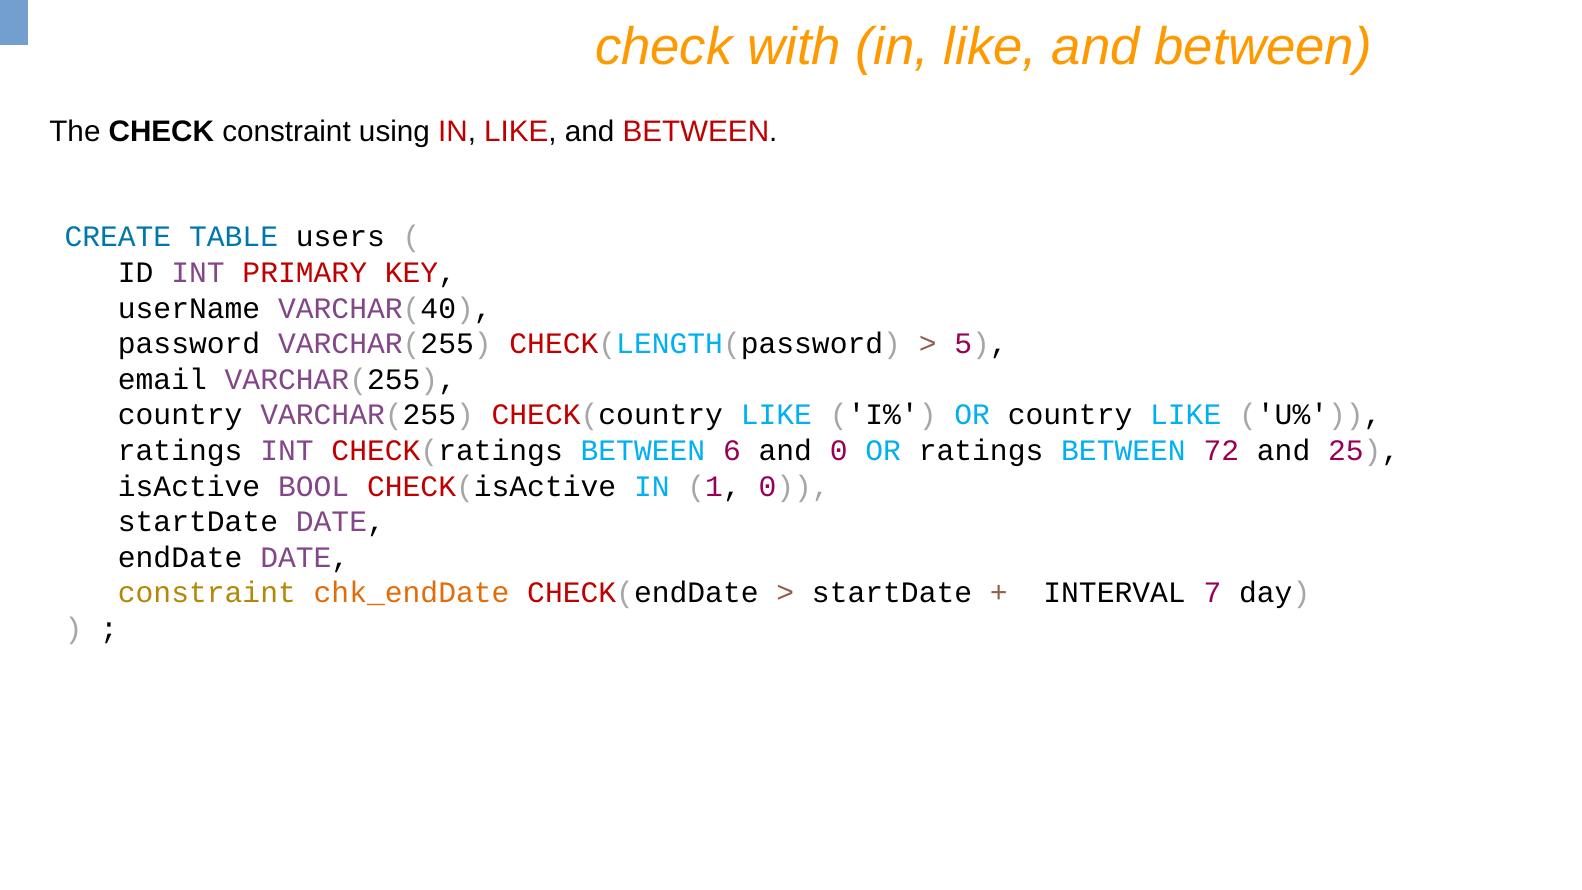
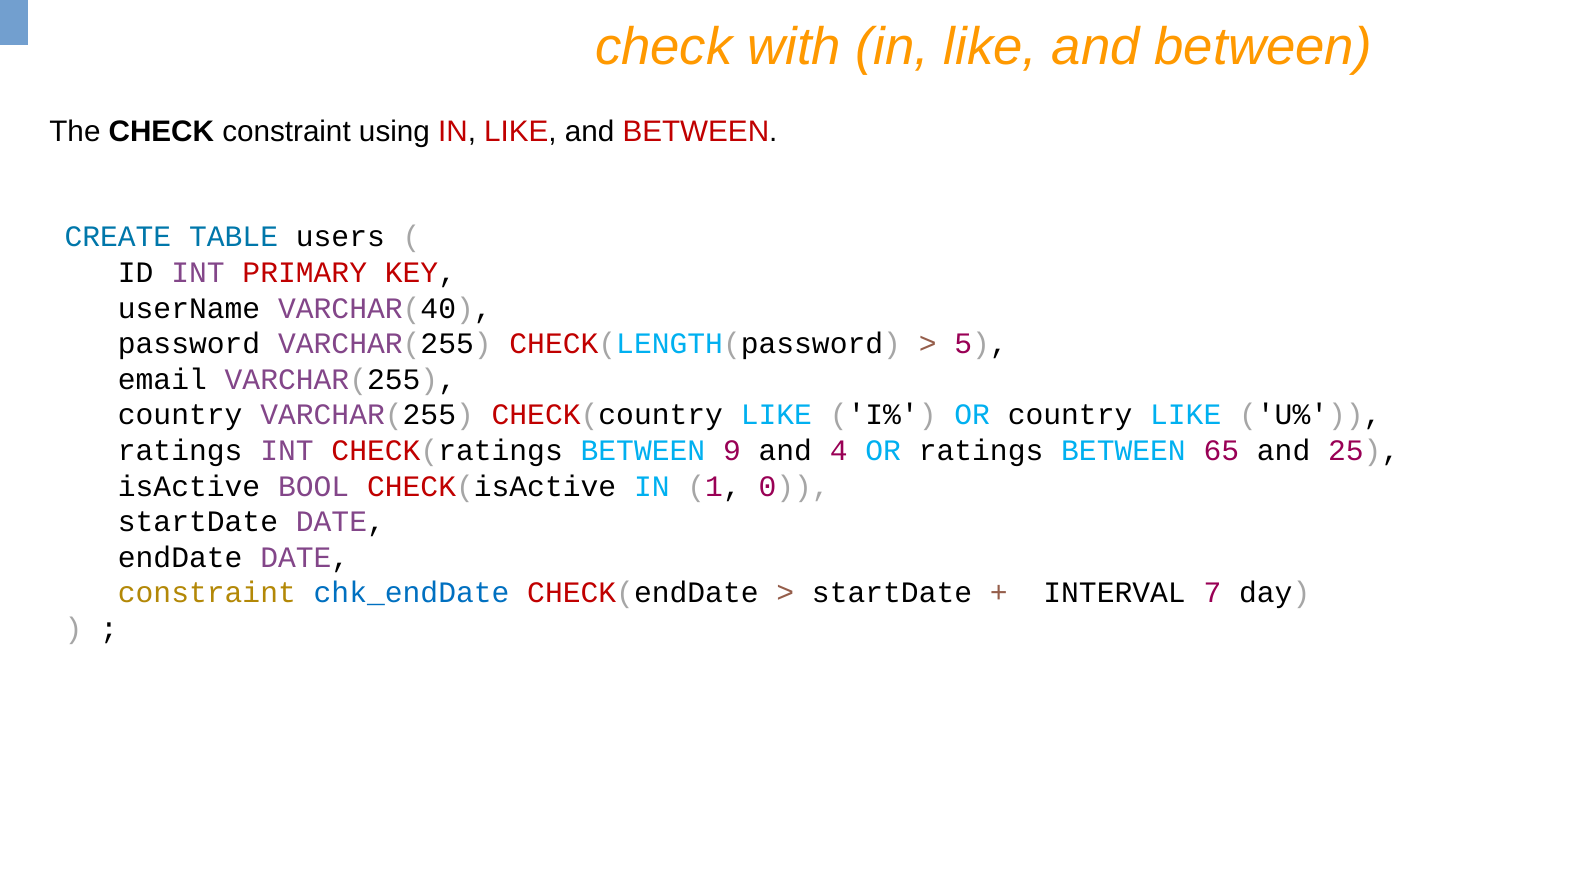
6: 6 -> 9
and 0: 0 -> 4
72: 72 -> 65
chk_endDate colour: orange -> blue
